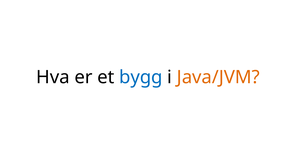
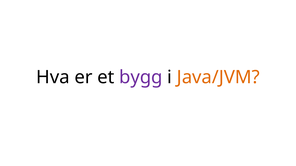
bygg colour: blue -> purple
